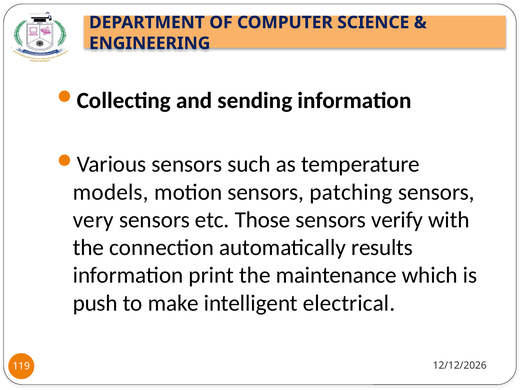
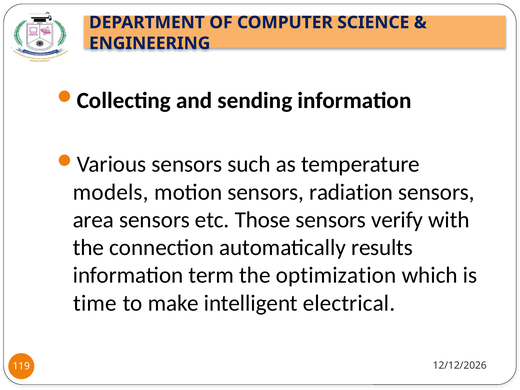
patching: patching -> radiation
very: very -> area
print: print -> term
maintenance: maintenance -> optimization
push: push -> time
